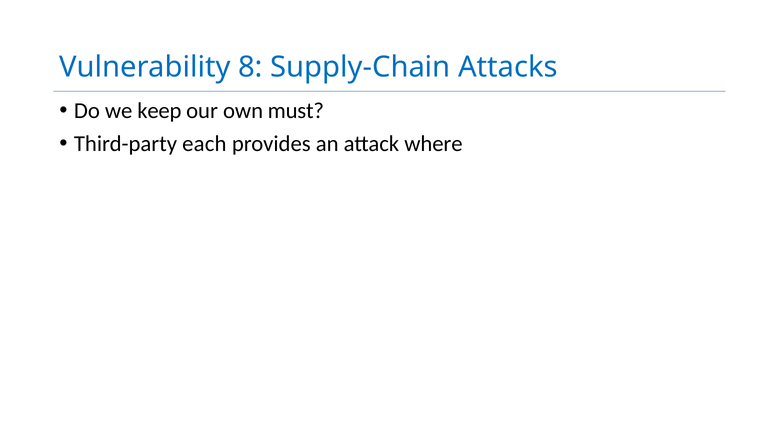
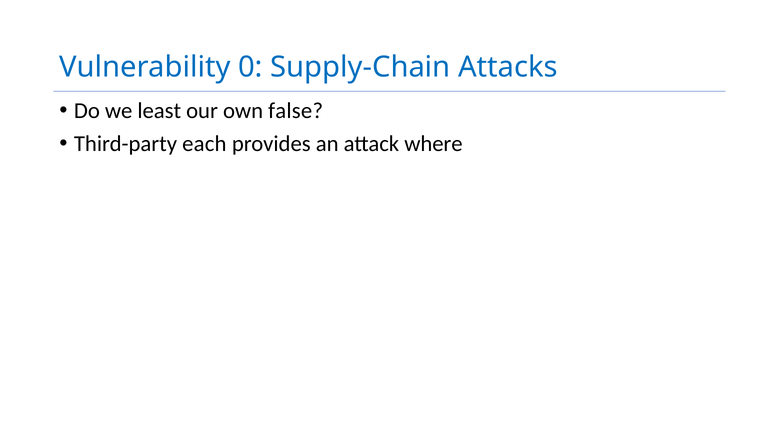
8: 8 -> 0
keep: keep -> least
must: must -> false
